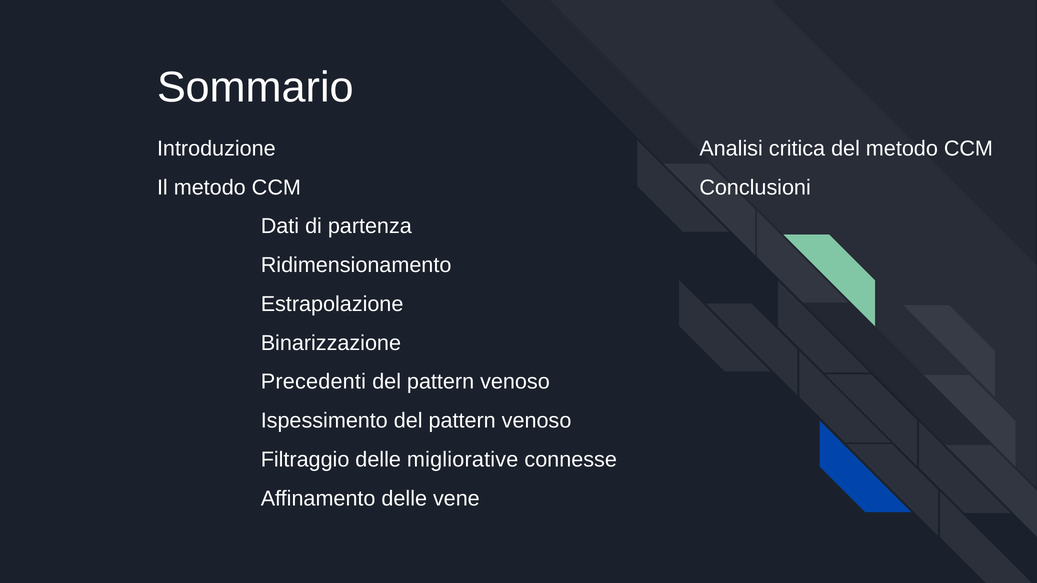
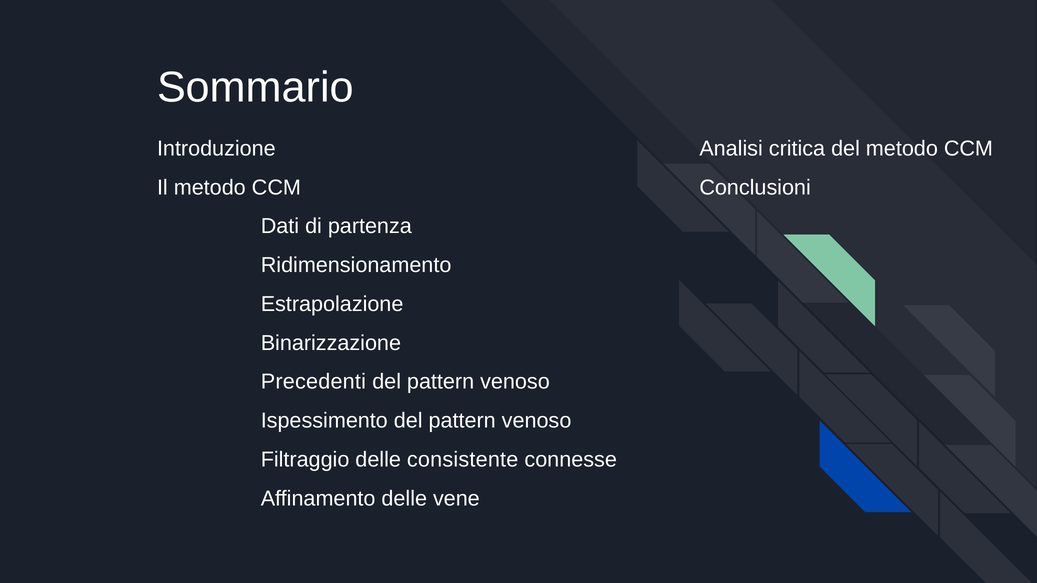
migliorative: migliorative -> consistente
